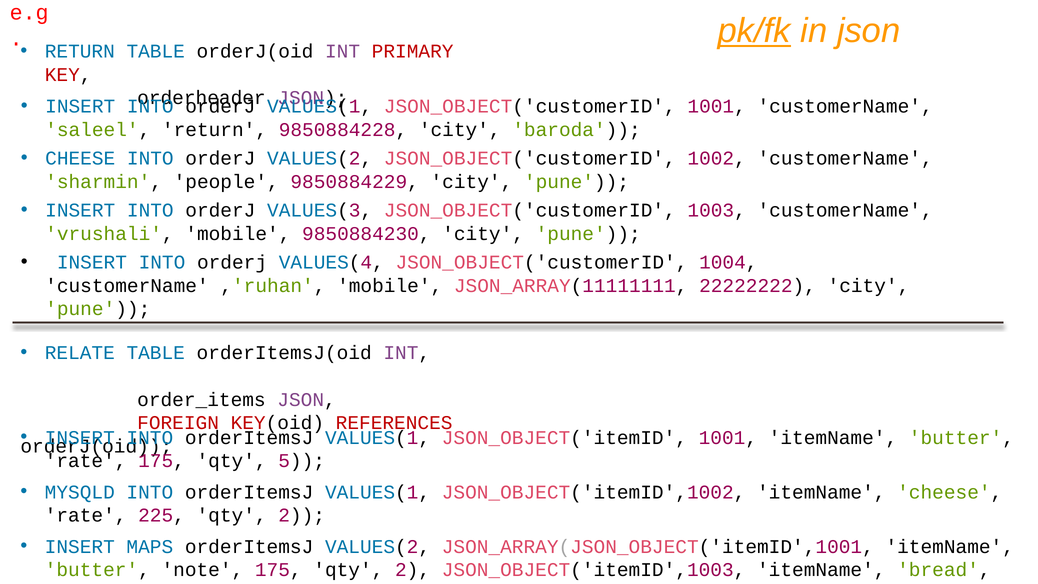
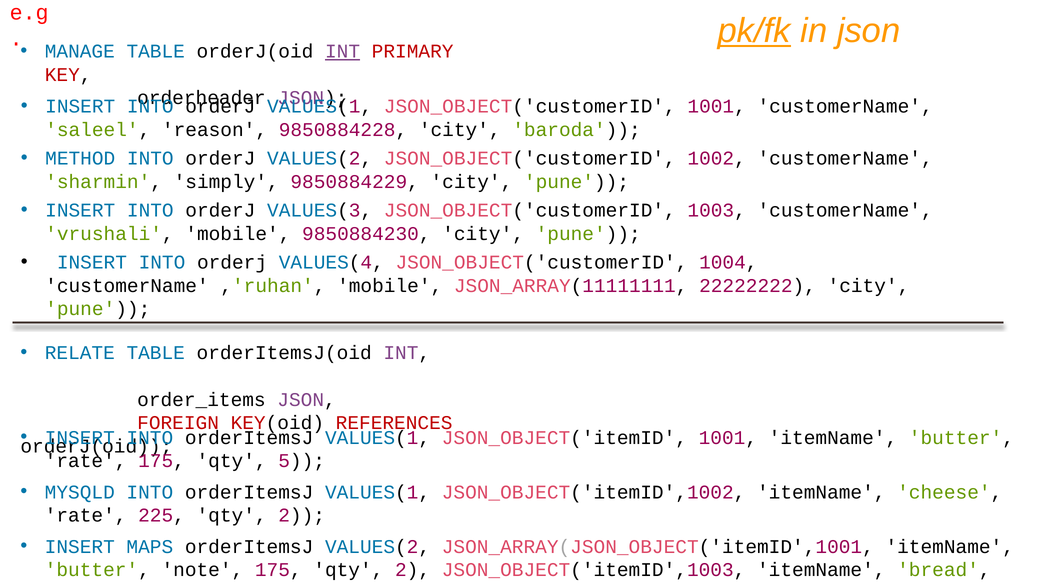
RETURN at (80, 51): RETURN -> MANAGE
INT at (343, 51) underline: none -> present
saleel return: return -> reason
CHEESE at (80, 158): CHEESE -> METHOD
people: people -> simply
